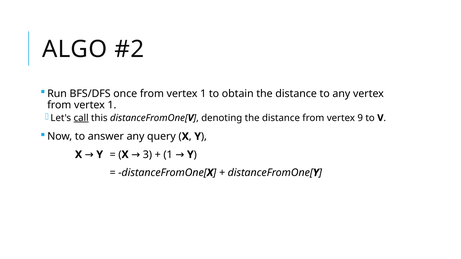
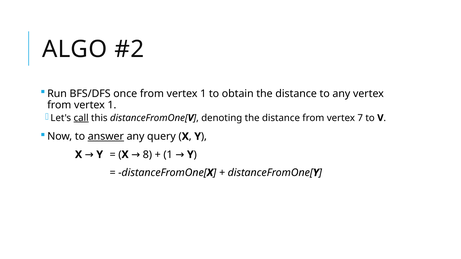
9: 9 -> 7
answer underline: none -> present
3: 3 -> 8
